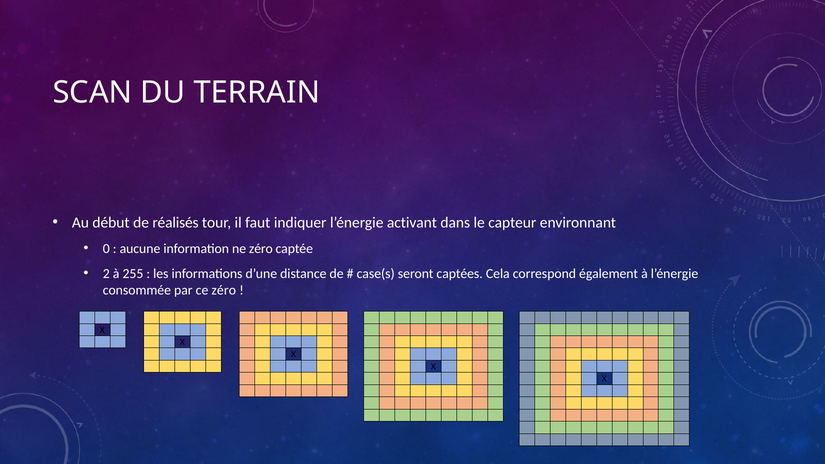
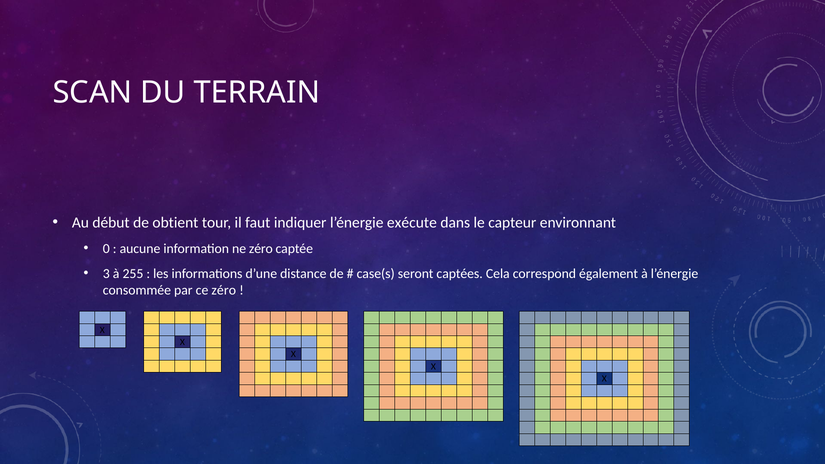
réalisés: réalisés -> obtient
activant: activant -> exécute
2: 2 -> 3
